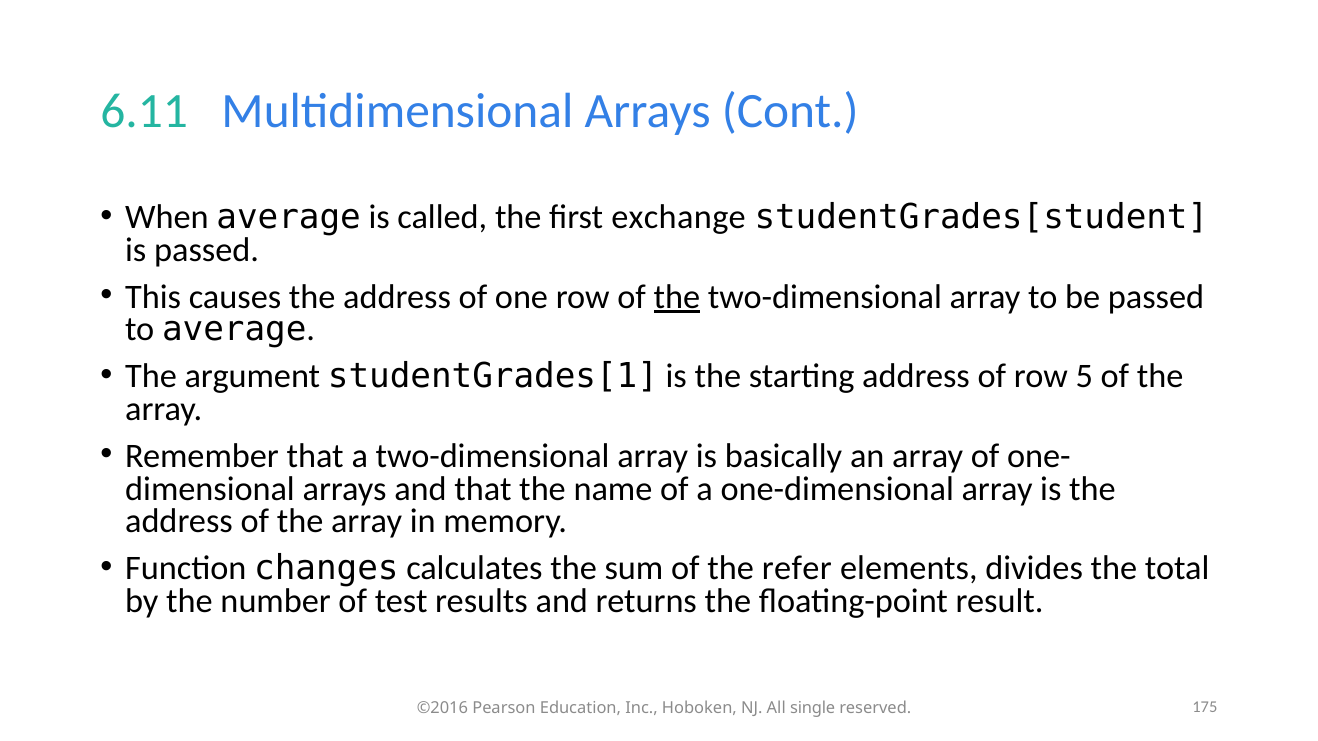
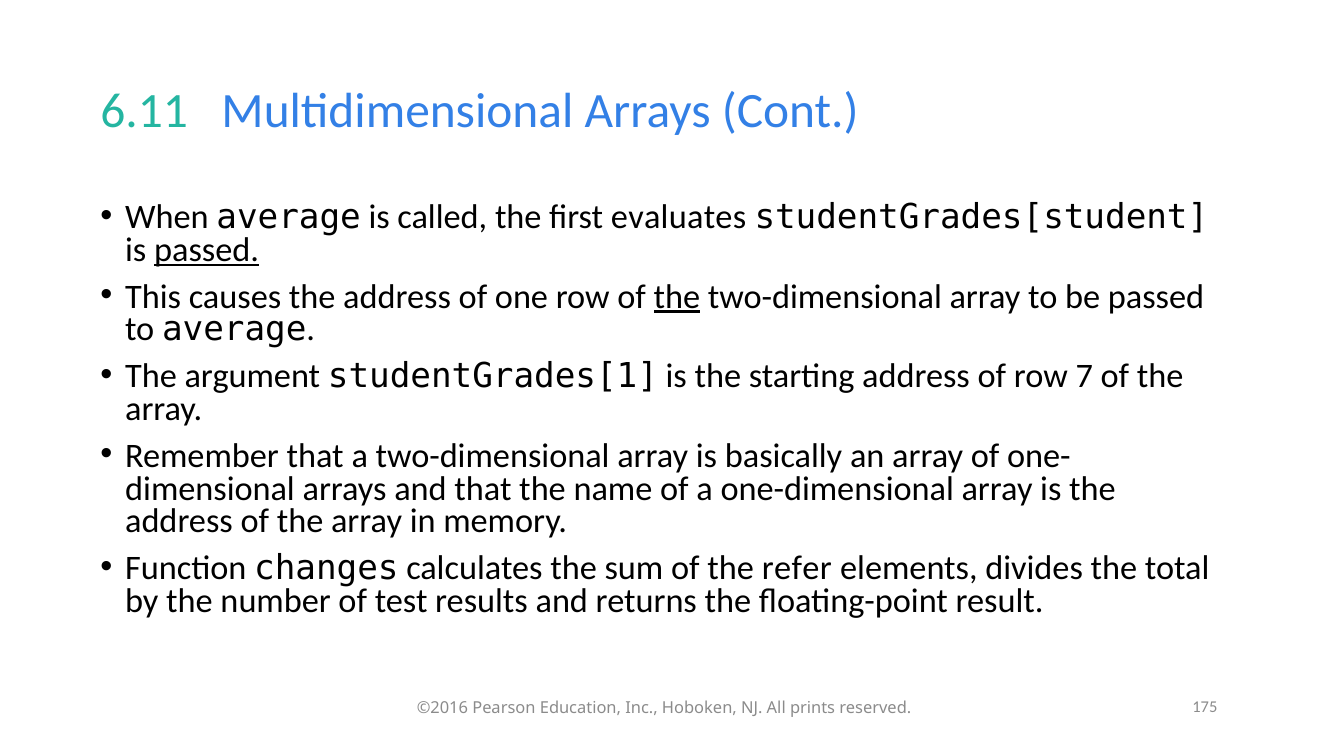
exchange: exchange -> evaluates
passed at (207, 250) underline: none -> present
5: 5 -> 7
single: single -> prints
